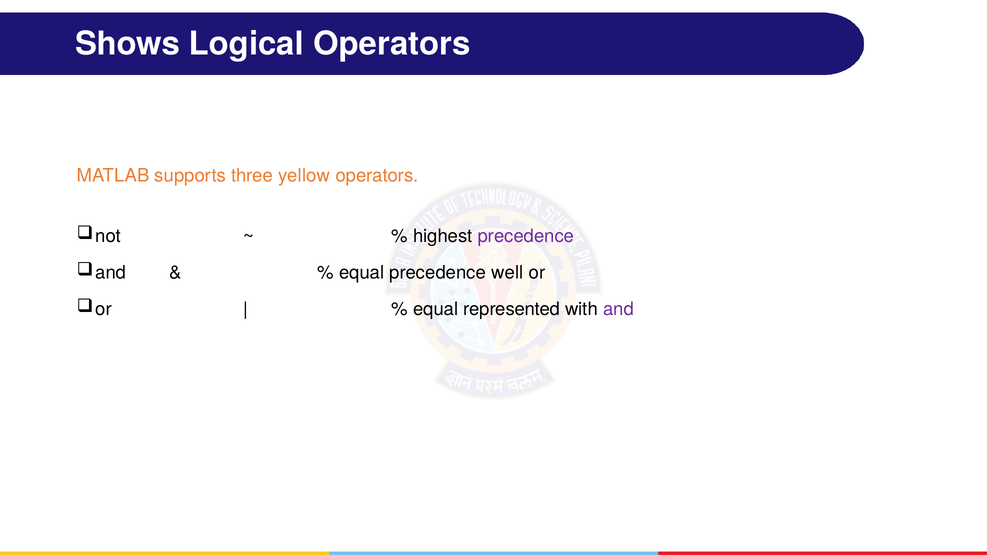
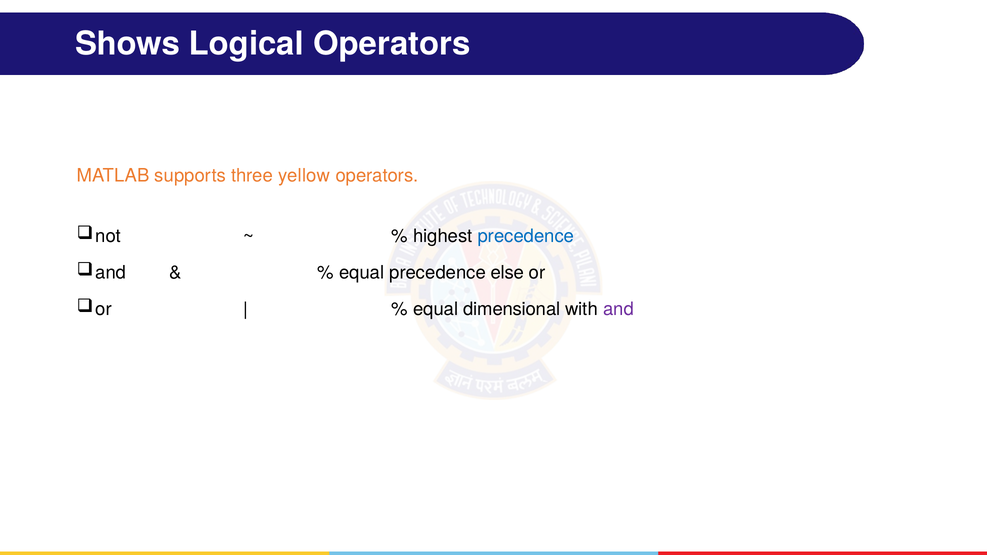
precedence at (526, 236) colour: purple -> blue
well: well -> else
represented: represented -> dimensional
